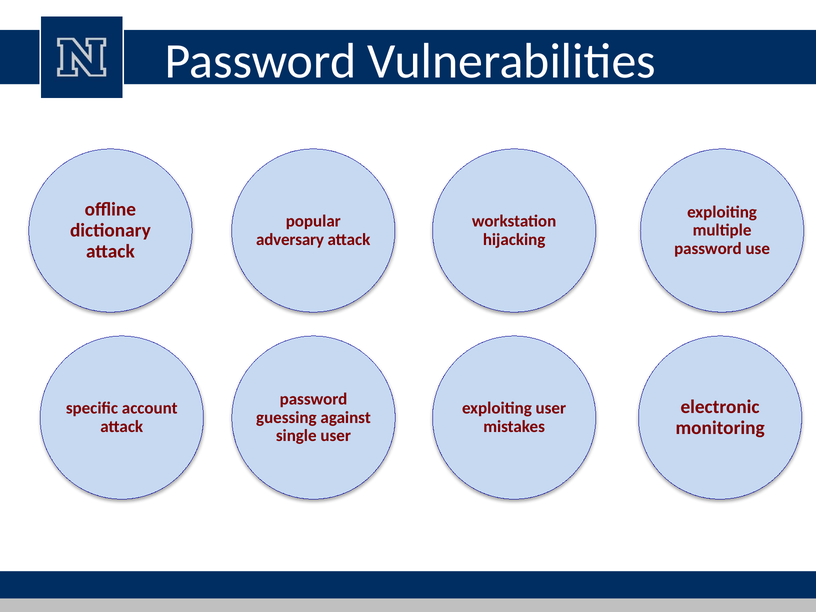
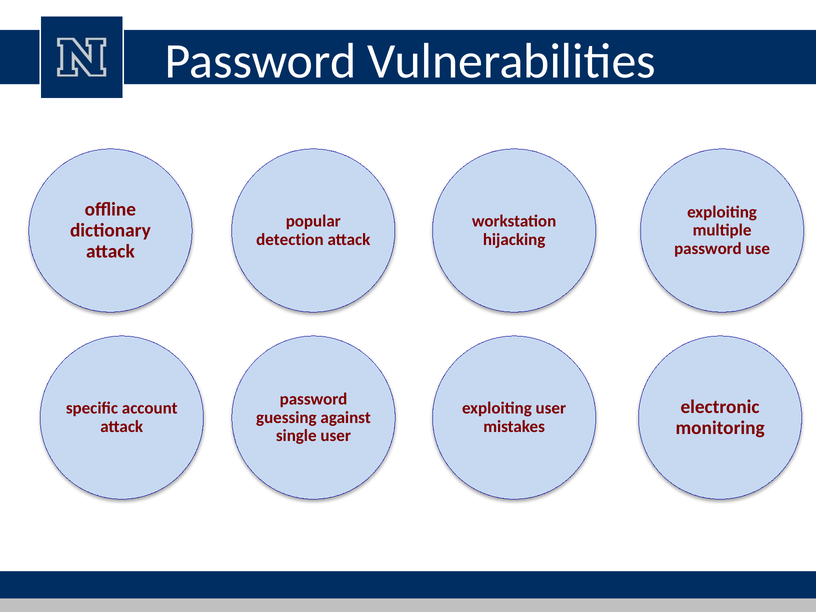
adversary: adversary -> detection
